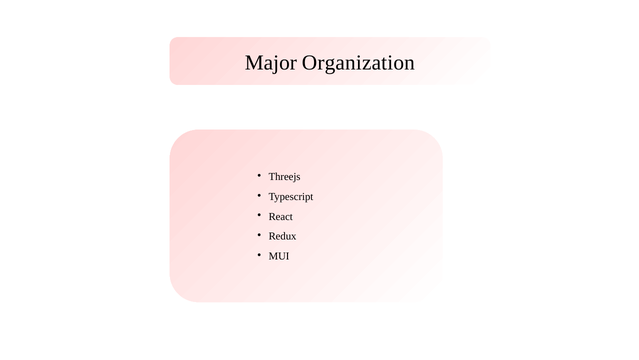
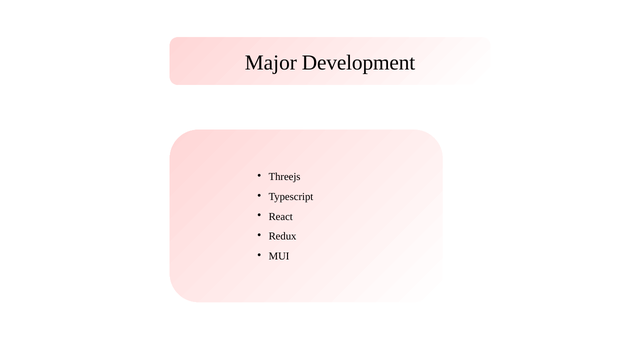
Organization: Organization -> Development
